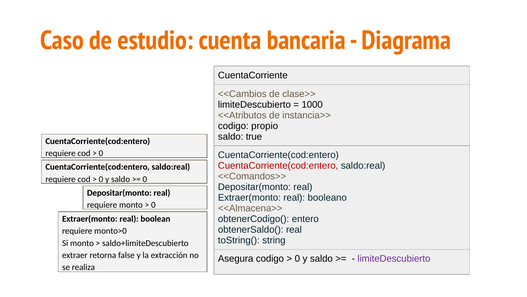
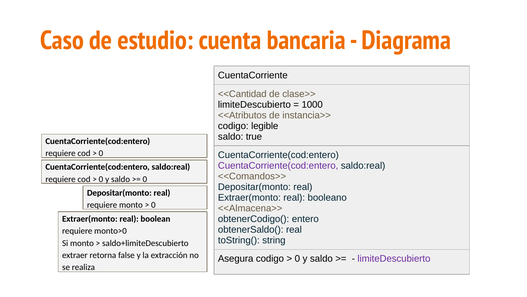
<<Cambios: <<Cambios -> <<Cantidad
propio: propio -> legible
CuentaCorriente(cod:entero at (278, 165) colour: red -> purple
